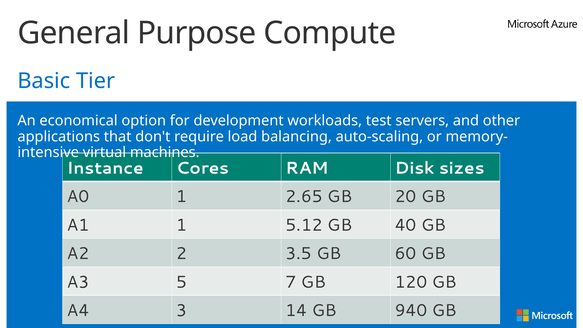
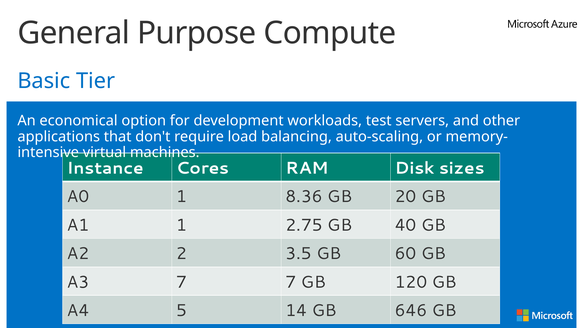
2.65: 2.65 -> 8.36
5.12: 5.12 -> 2.75
A3 5: 5 -> 7
3: 3 -> 5
940: 940 -> 646
